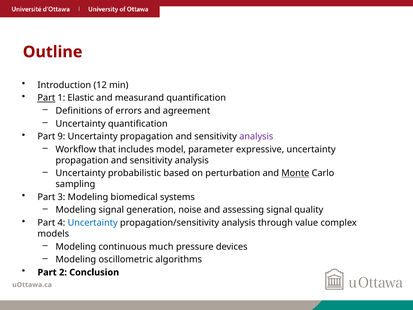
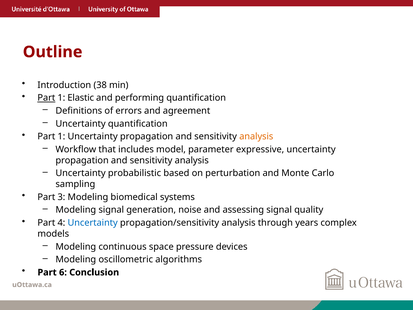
12: 12 -> 38
measurand: measurand -> performing
9 at (61, 136): 9 -> 1
analysis at (256, 136) colour: purple -> orange
Monte underline: present -> none
value: value -> years
much: much -> space
2: 2 -> 6
